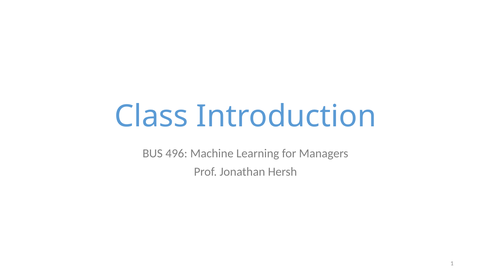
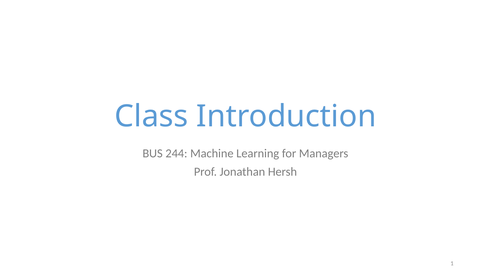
496: 496 -> 244
